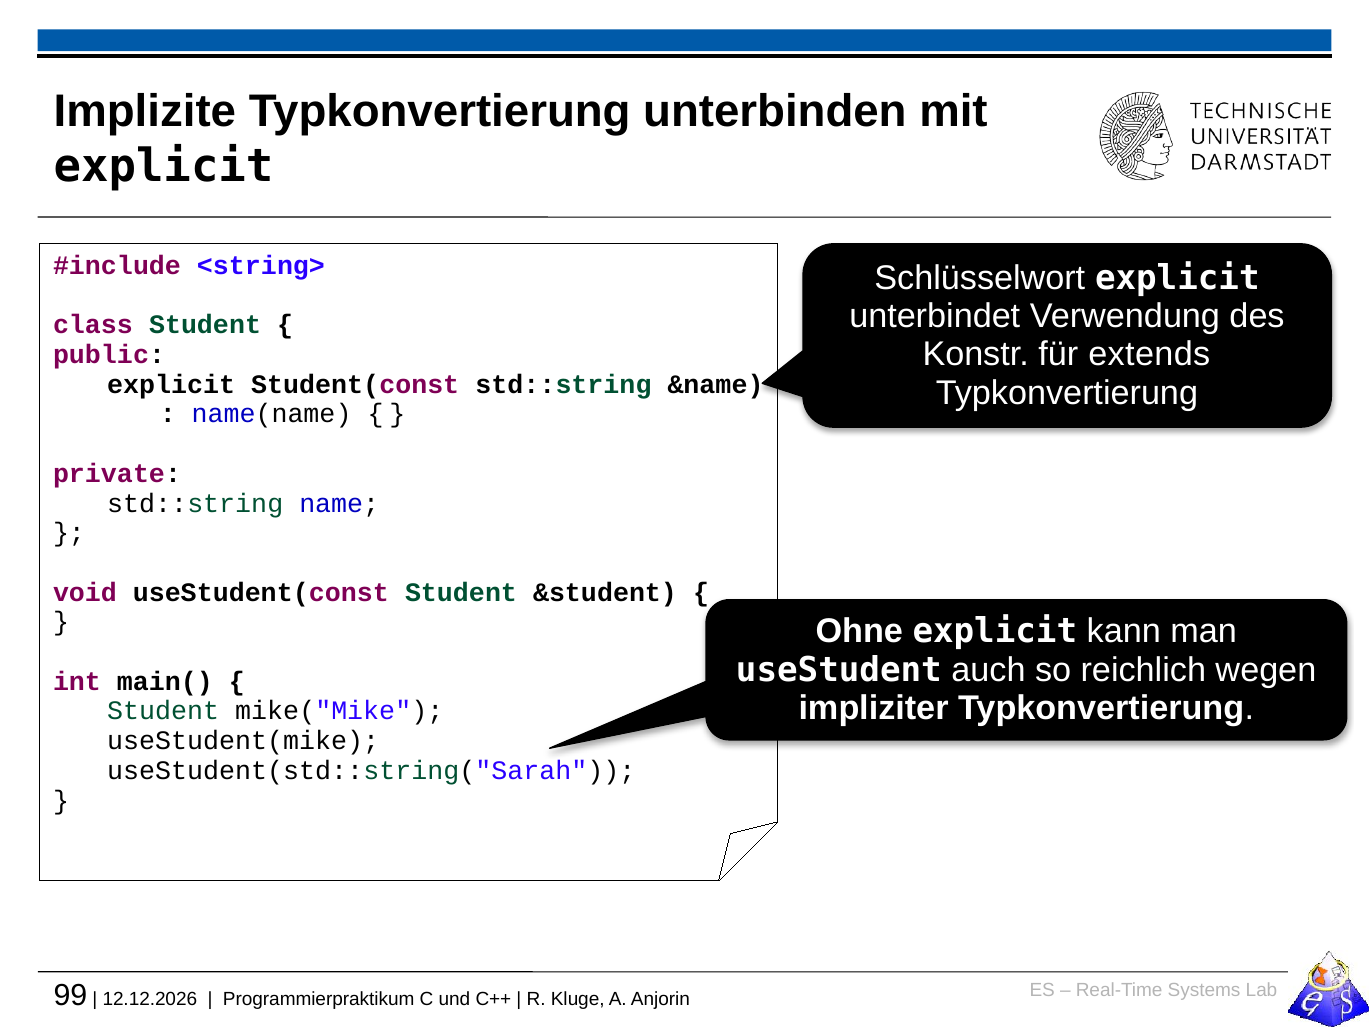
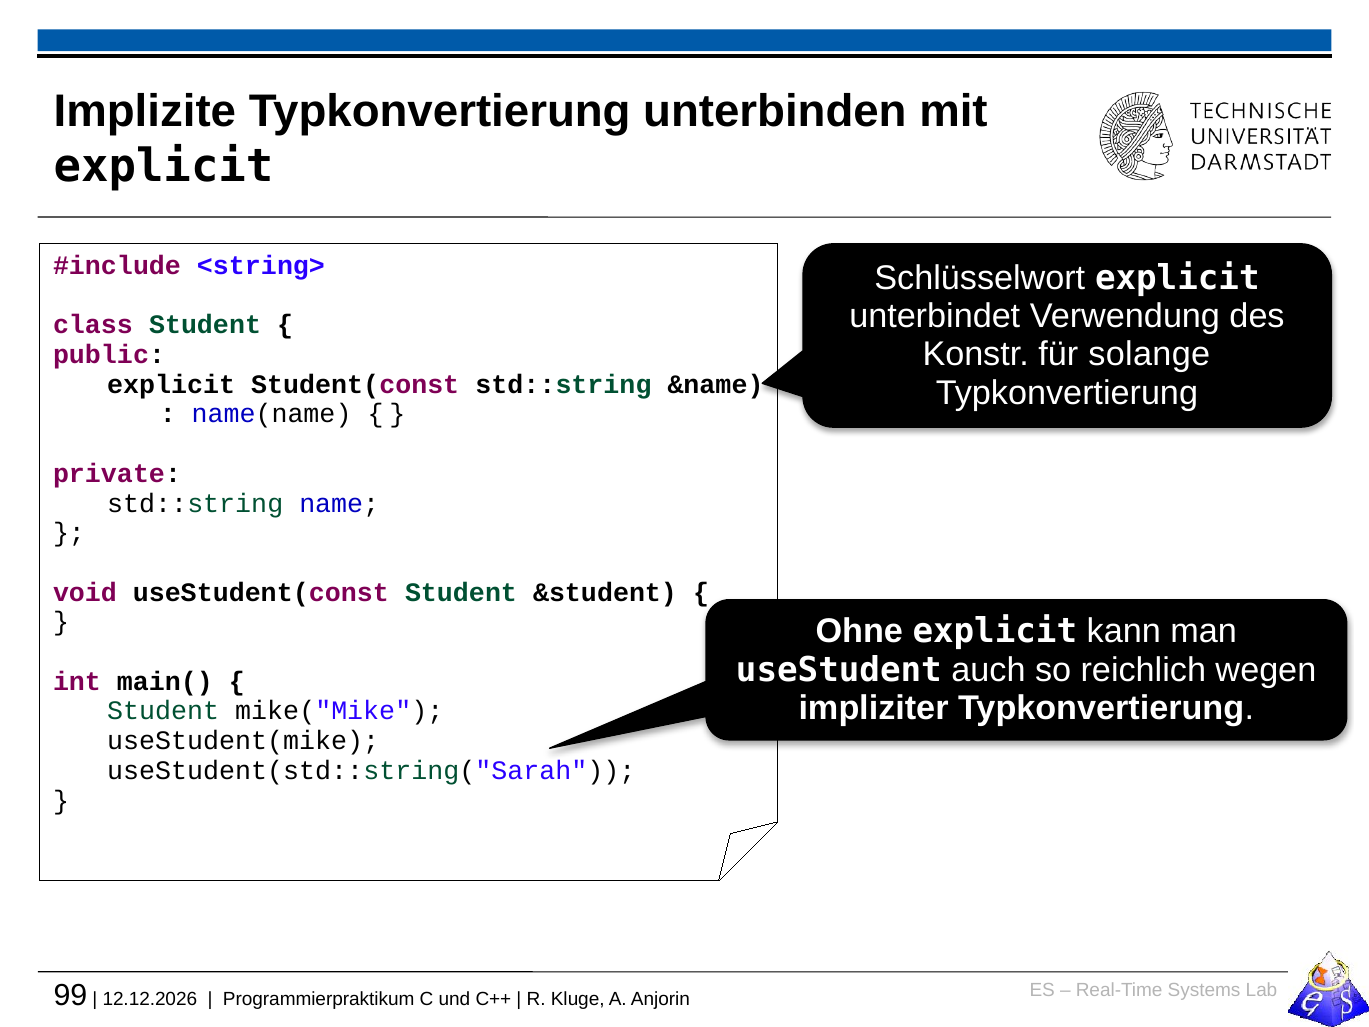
extends: extends -> solange
